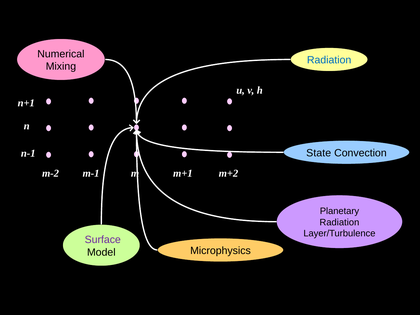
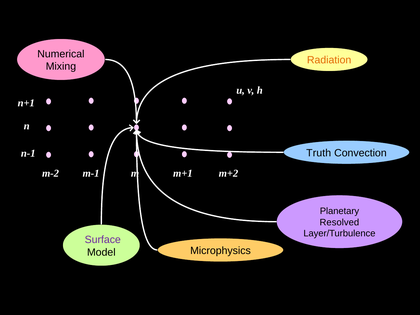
Radiation at (329, 60) colour: blue -> orange
State: State -> Truth
Radiation at (339, 222): Radiation -> Resolved
